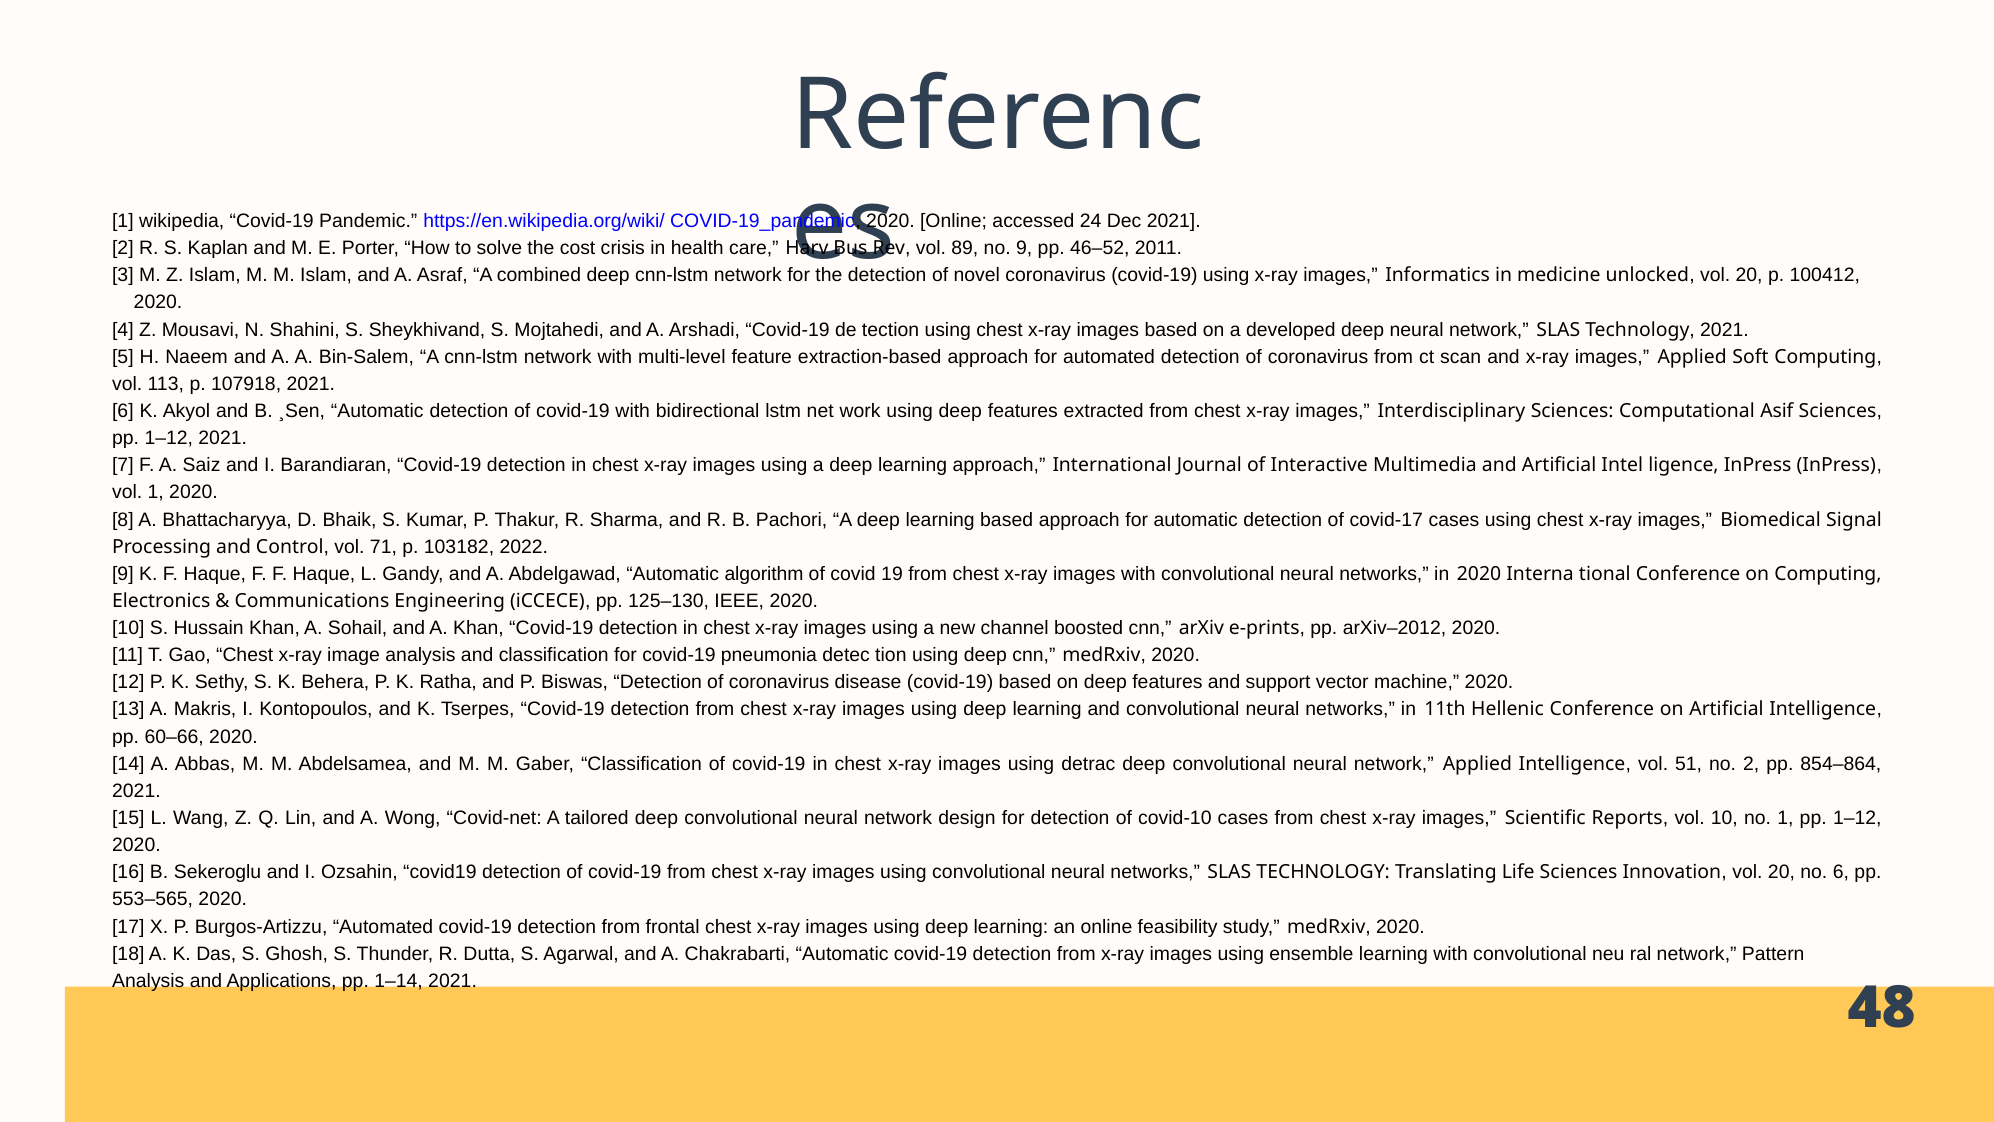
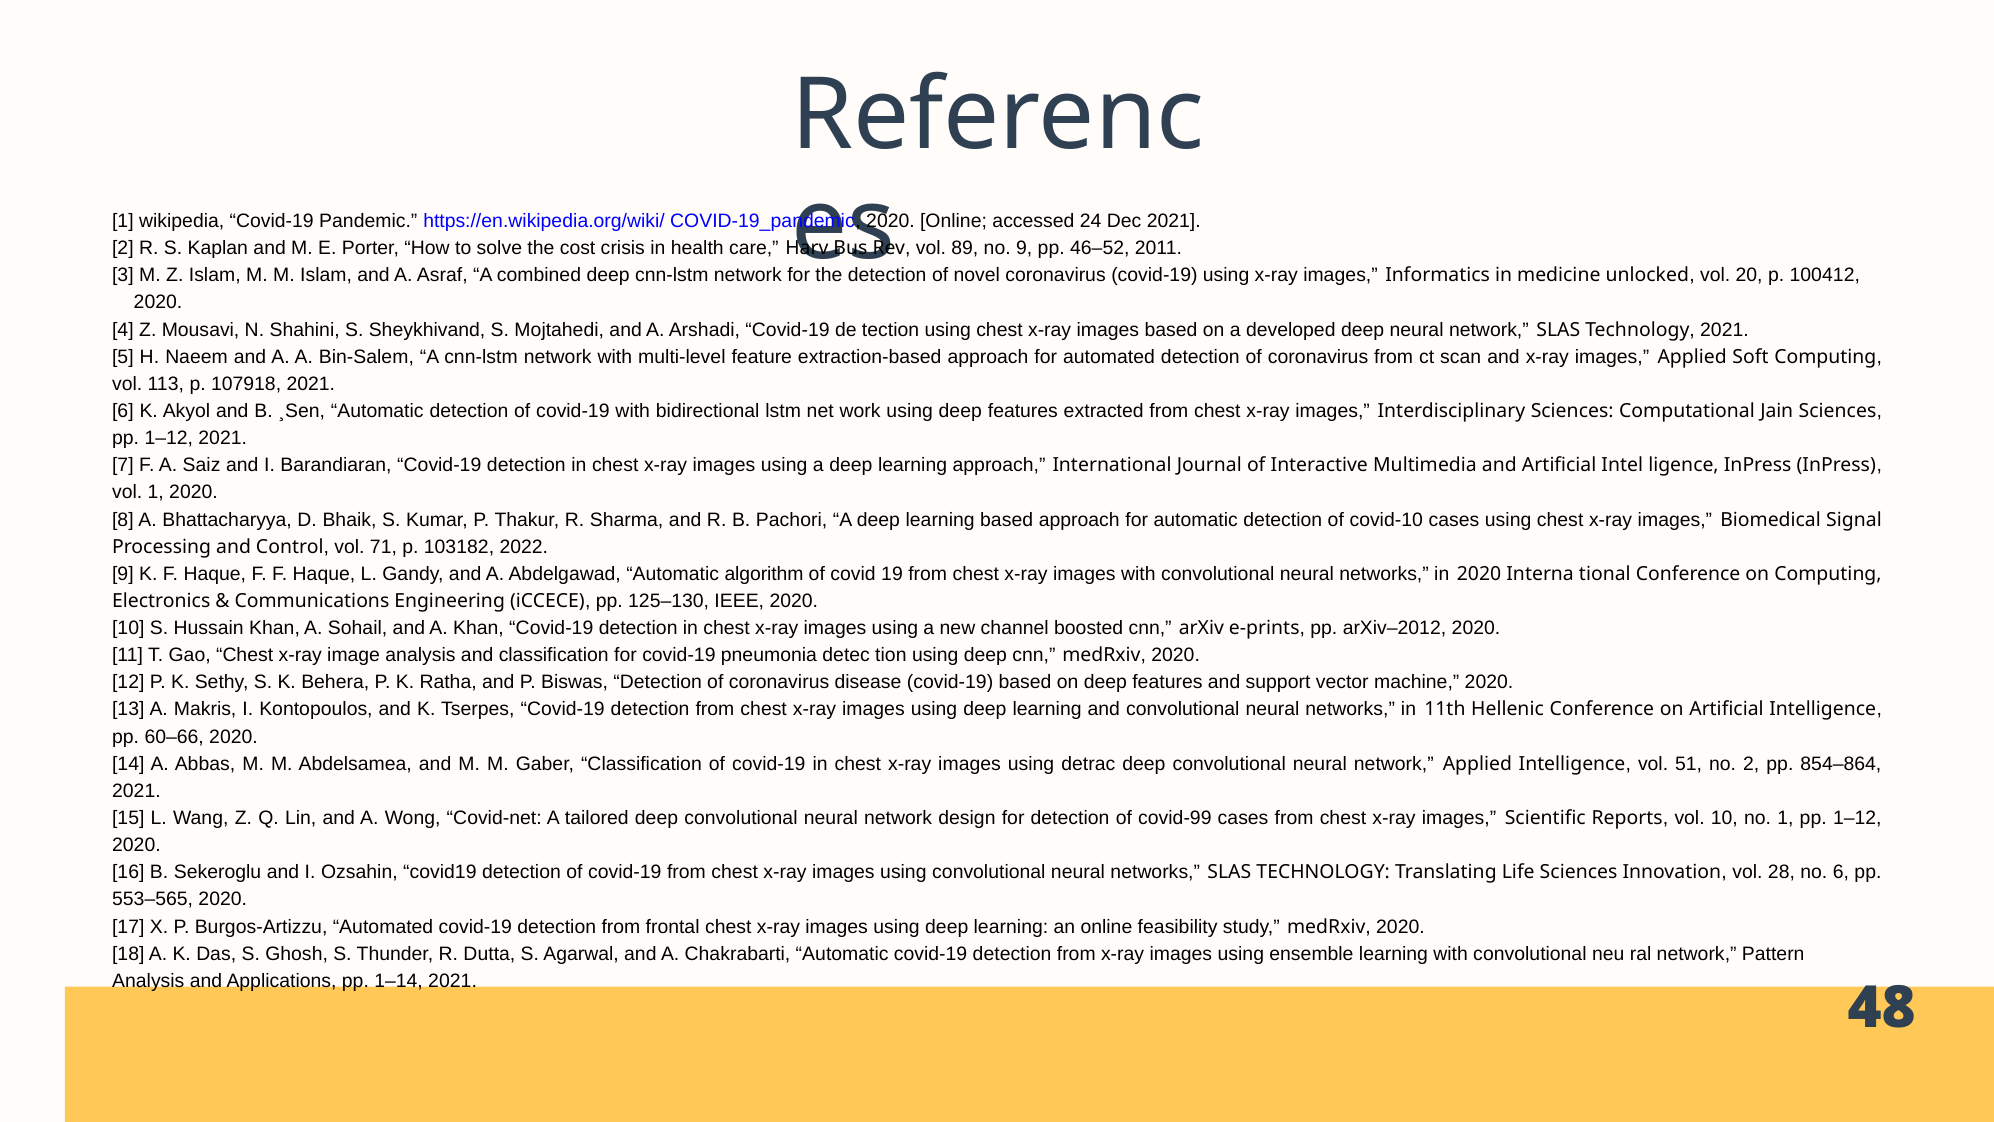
Asif: Asif -> Jain
covid-17: covid-17 -> covid-10
covid-10: covid-10 -> covid-99
20 at (1781, 872): 20 -> 28
